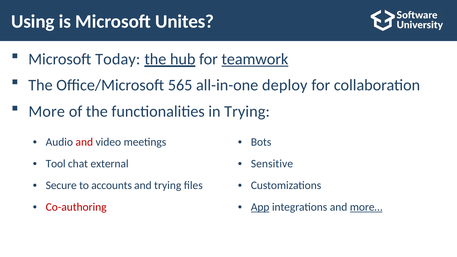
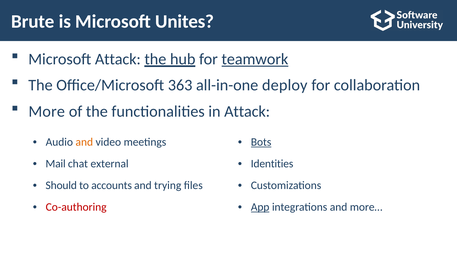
Using: Using -> Brute
Microsoft Today: Today -> Attack
565: 565 -> 363
in Trying: Trying -> Attack
and at (84, 142) colour: red -> orange
Bots underline: none -> present
Tool: Tool -> Mail
Sensitive: Sensitive -> Identities
Secure: Secure -> Should
more… underline: present -> none
